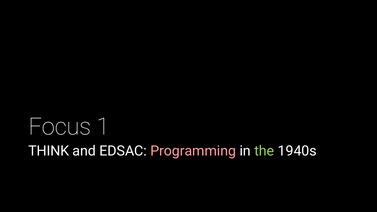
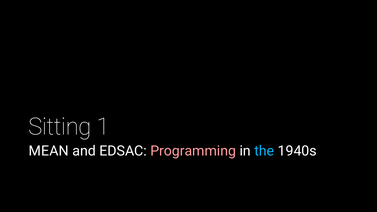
Focus: Focus -> Sitting
THINK: THINK -> MEAN
the colour: light green -> light blue
